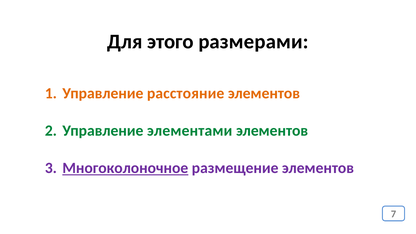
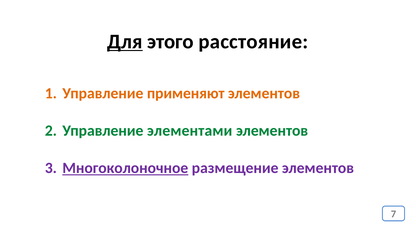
Для underline: none -> present
размерами: размерами -> расстояние
расстояние: расстояние -> применяют
